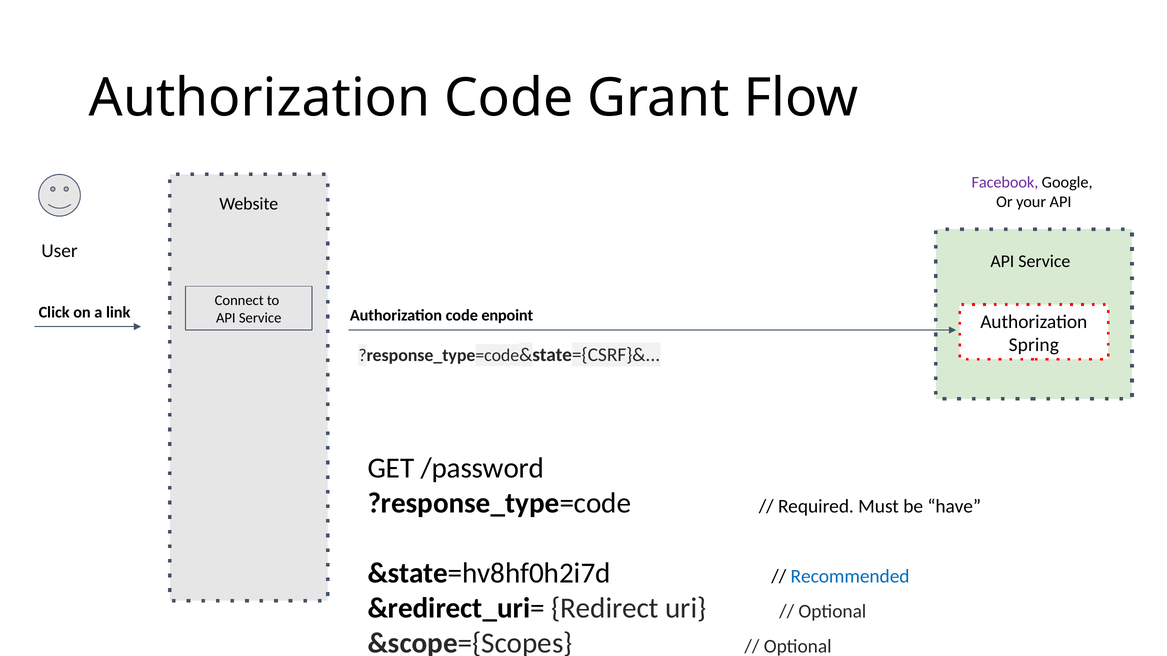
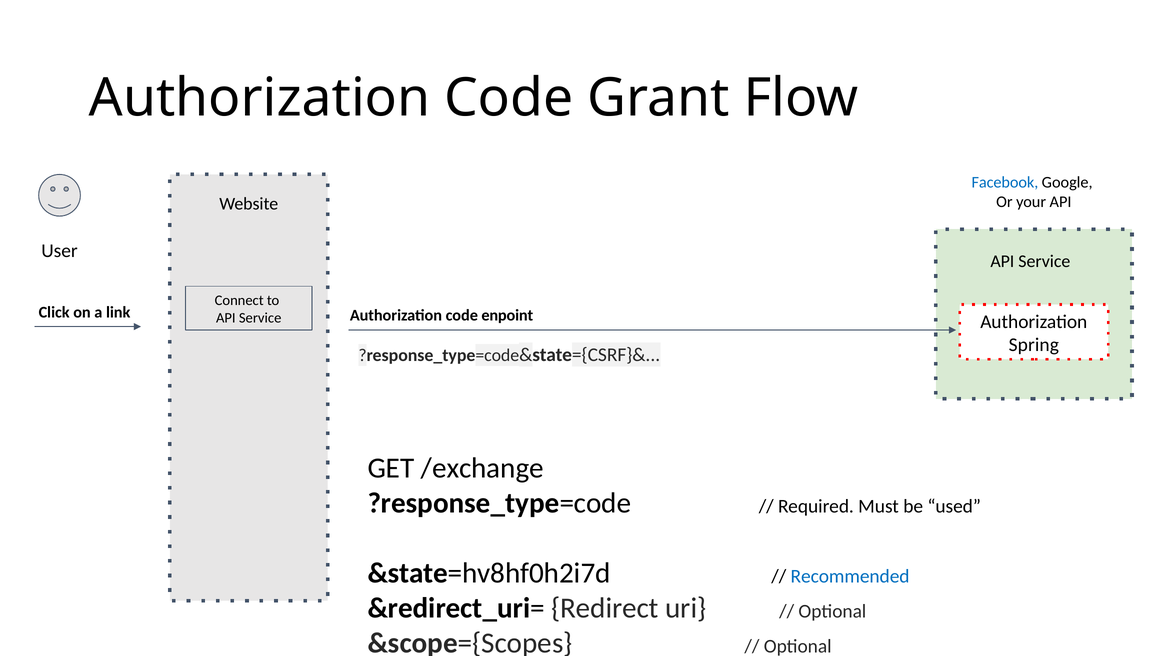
Facebook colour: purple -> blue
/password: /password -> /exchange
have: have -> used
